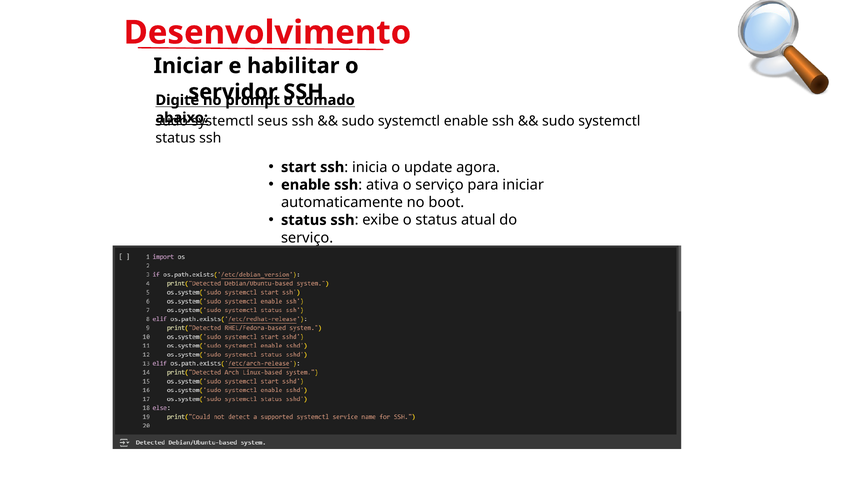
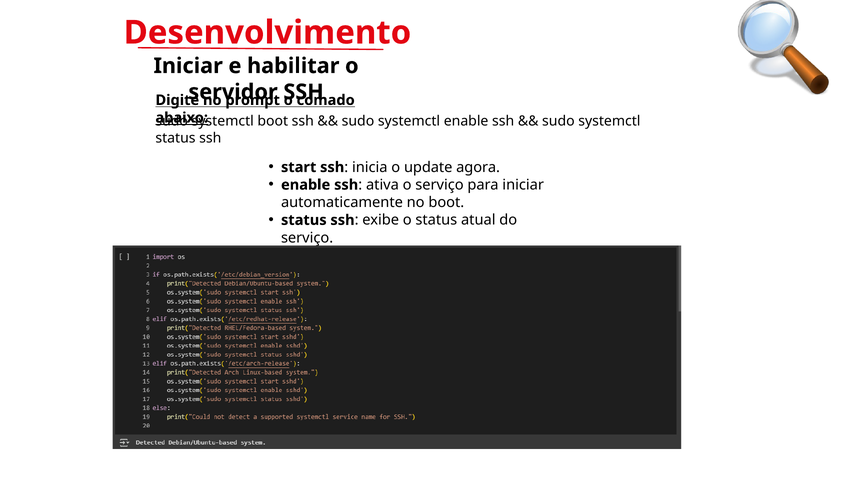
systemctl seus: seus -> boot
